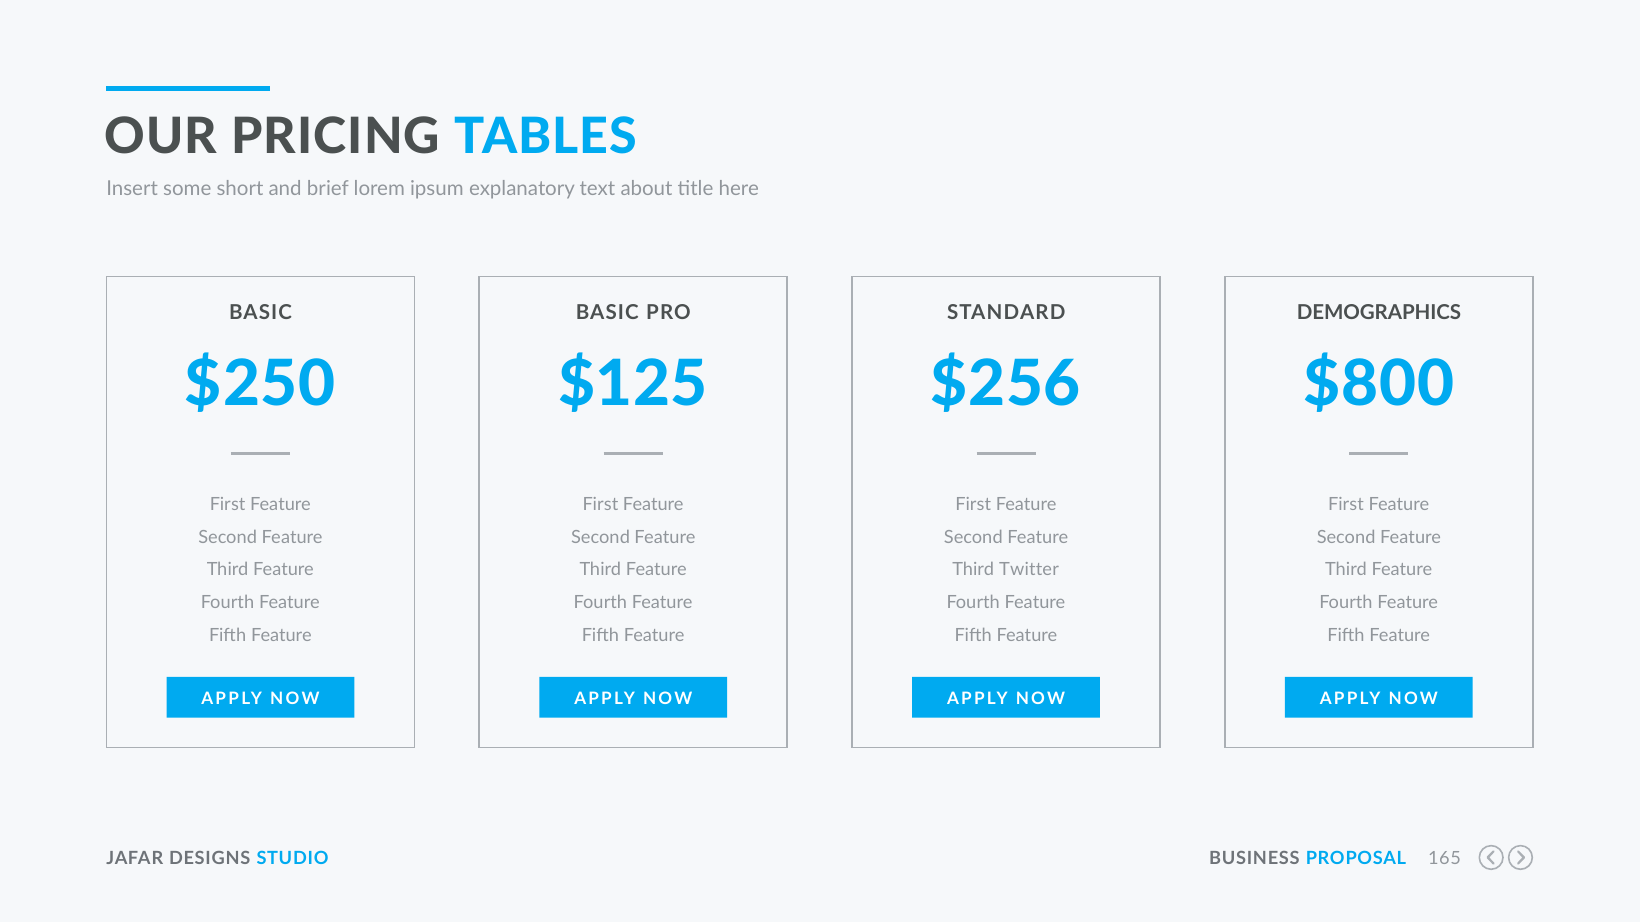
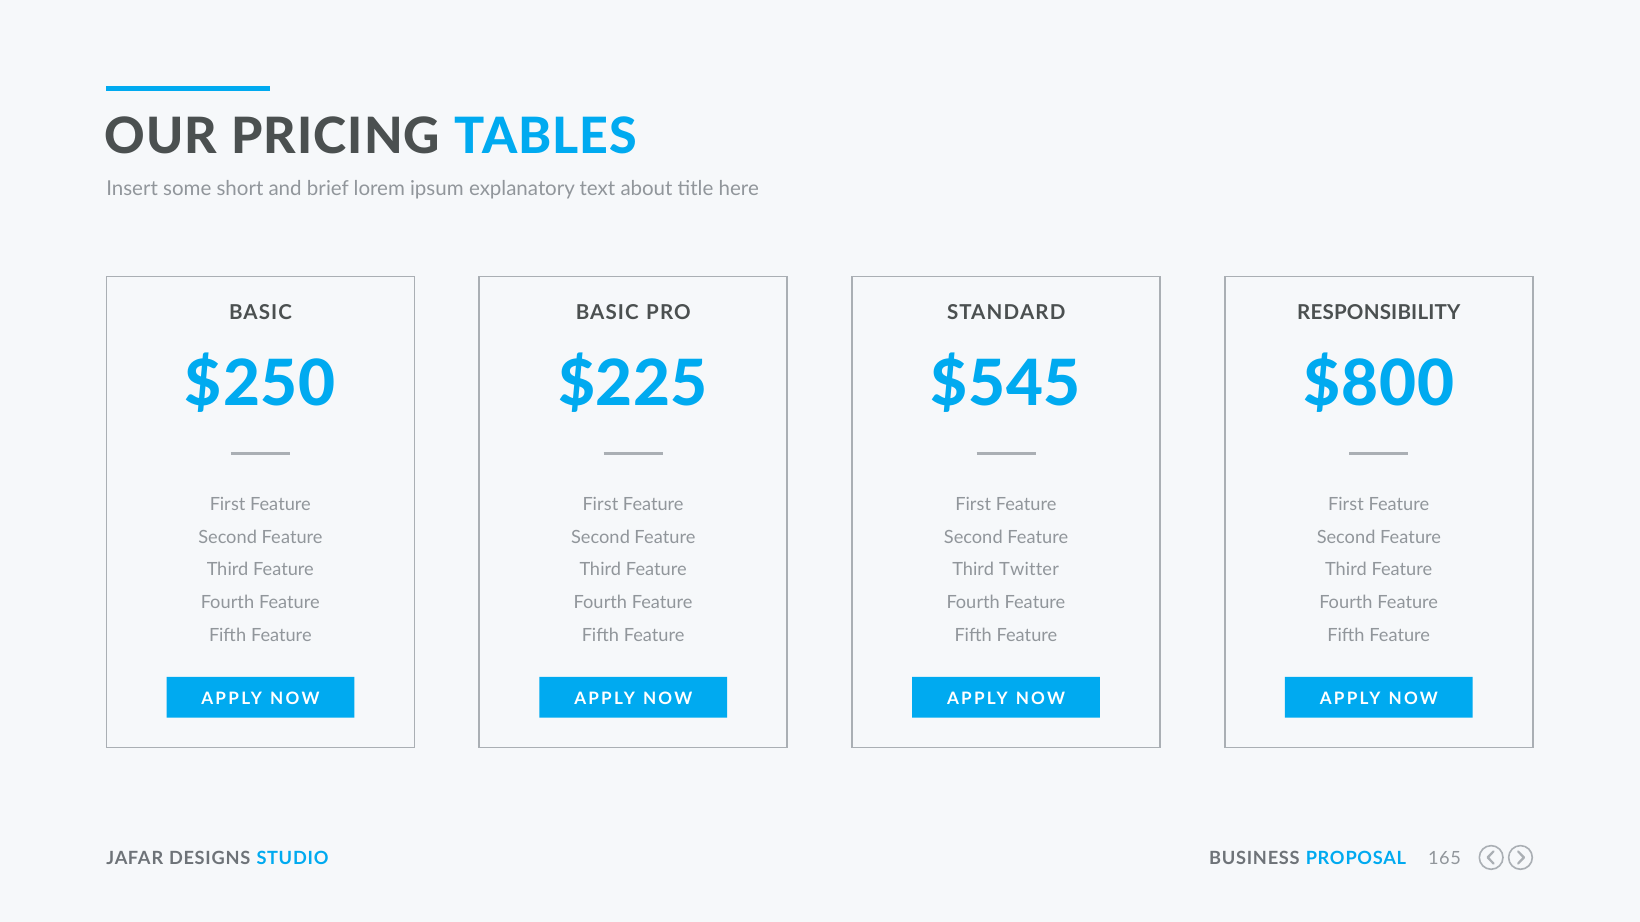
DEMOGRAPHICS: DEMOGRAPHICS -> RESPONSIBILITY
$125: $125 -> $225
$256: $256 -> $545
